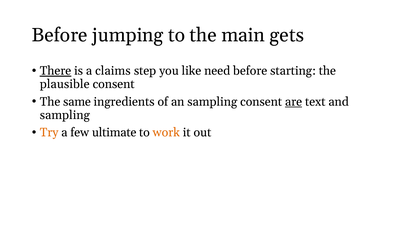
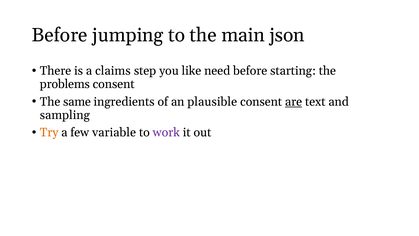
gets: gets -> json
There underline: present -> none
plausible: plausible -> problems
an sampling: sampling -> plausible
ultimate: ultimate -> variable
work colour: orange -> purple
